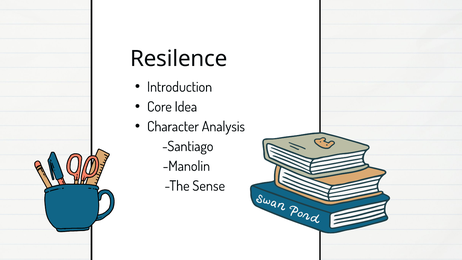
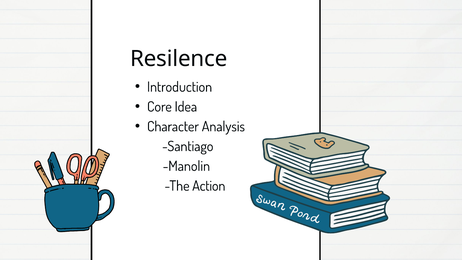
Sense: Sense -> Action
